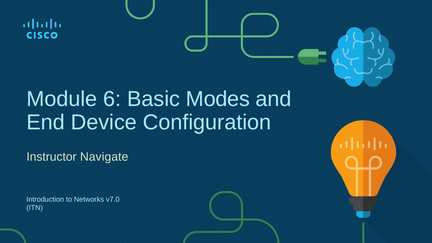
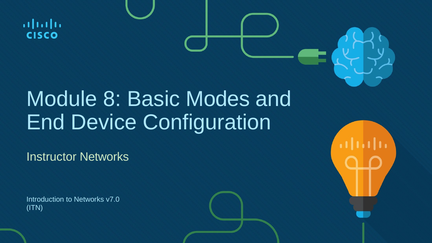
6: 6 -> 8
Instructor Navigate: Navigate -> Networks
